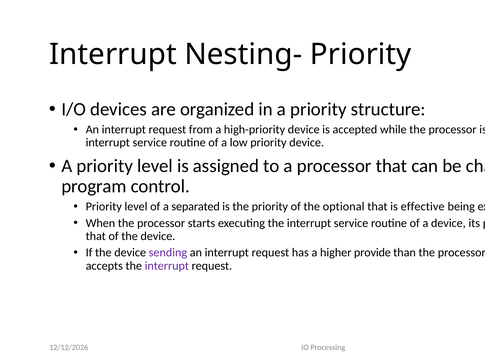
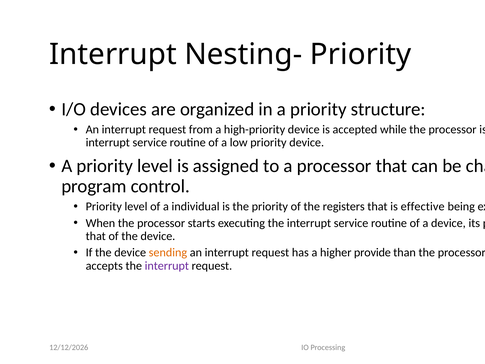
separated: separated -> individual
optional: optional -> registers
sending colour: purple -> orange
